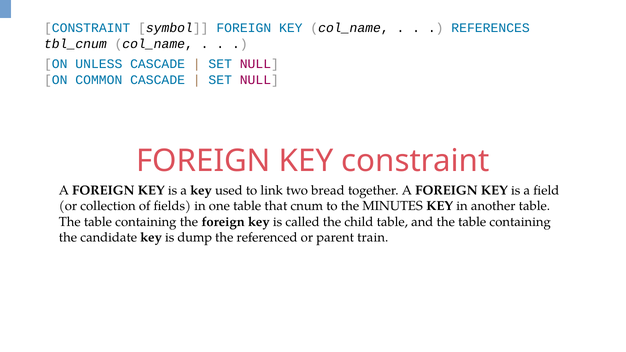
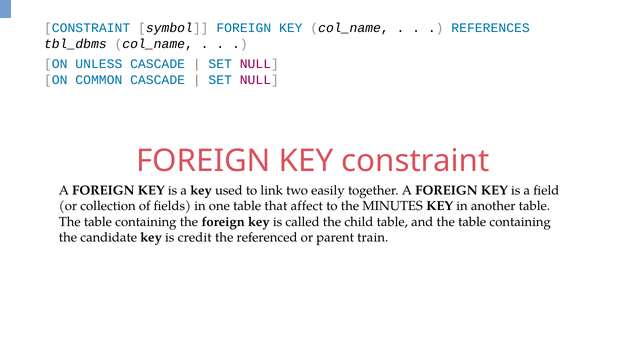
tbl_cnum: tbl_cnum -> tbl_dbms
bread: bread -> easily
cnum: cnum -> affect
dump: dump -> credit
